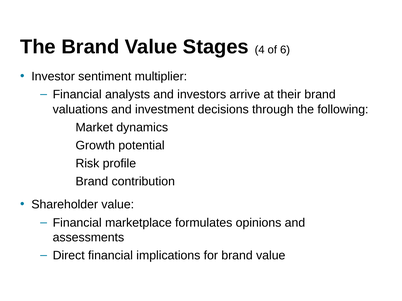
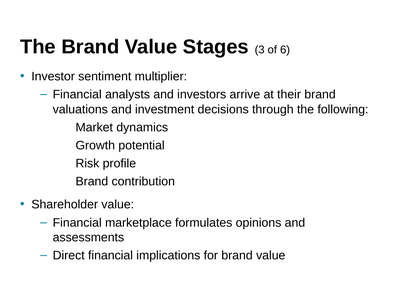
4: 4 -> 3
